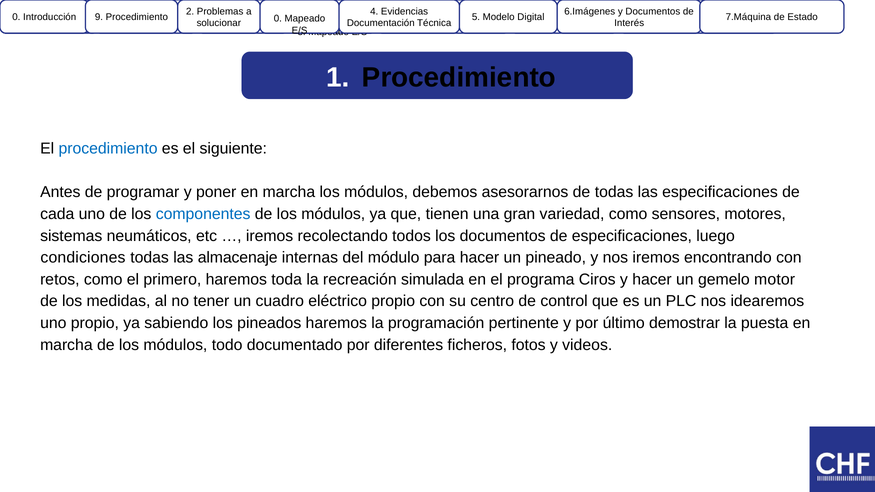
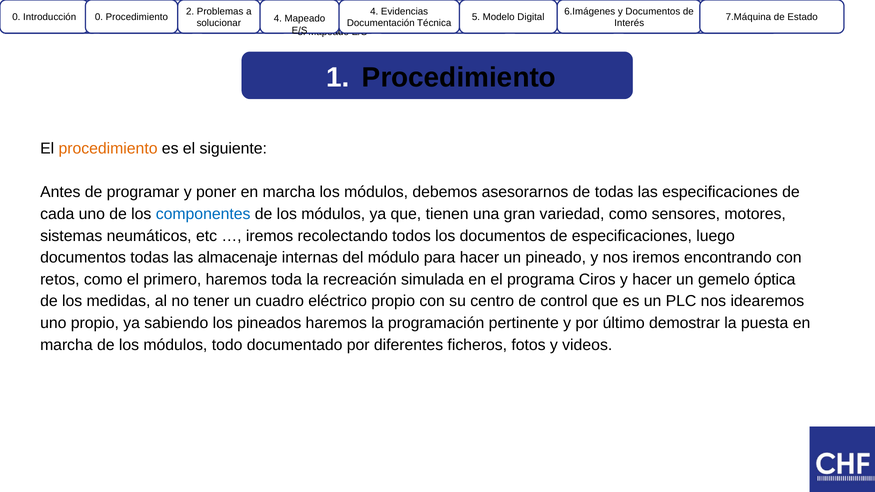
9 at (99, 17): 9 -> 0
0 at (278, 19): 0 -> 4
procedimiento at (108, 149) colour: blue -> orange
condiciones at (83, 258): condiciones -> documentos
motor: motor -> óptica
